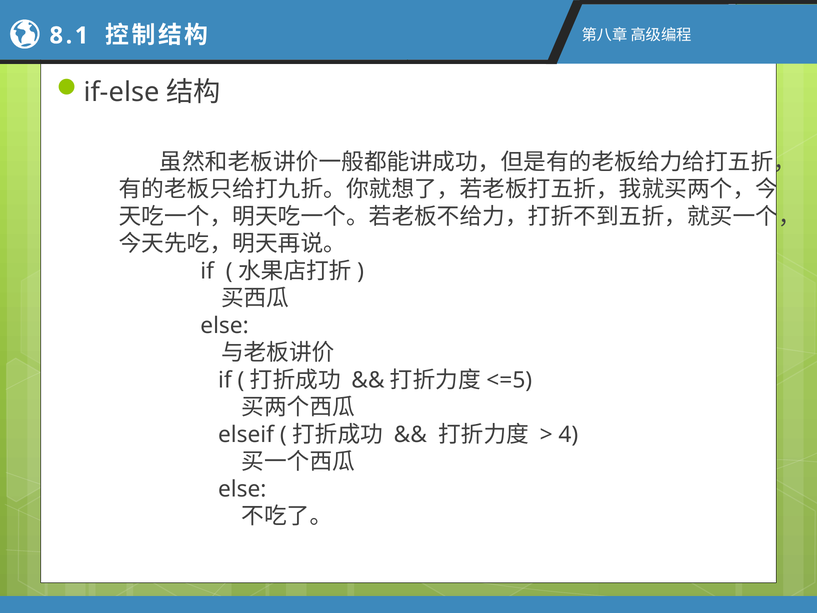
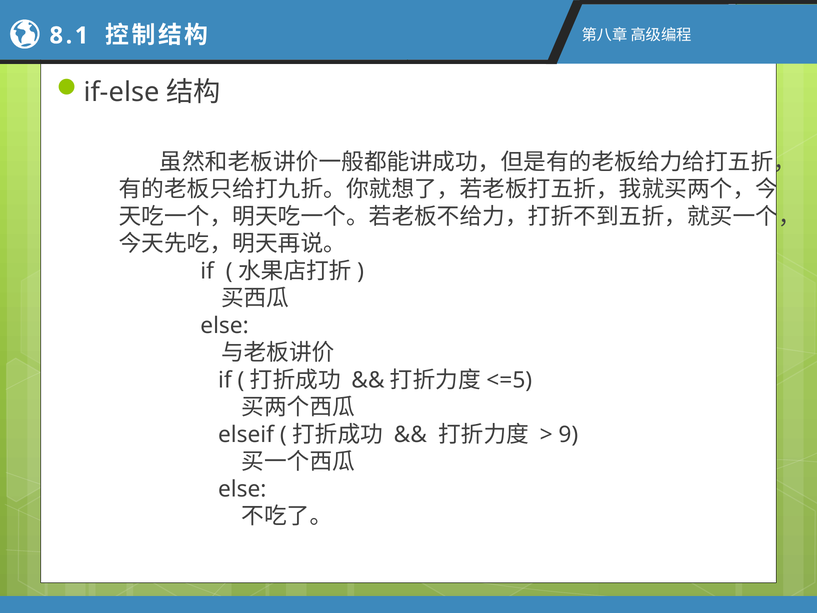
4: 4 -> 9
